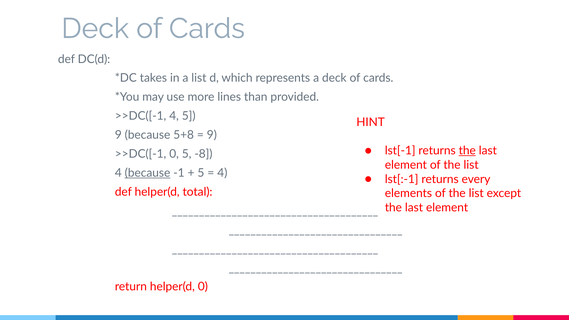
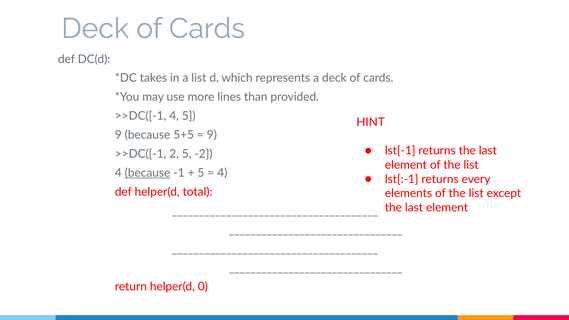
5+8: 5+8 -> 5+5
the at (467, 151) underline: present -> none
>>DC([-1 0: 0 -> 2
-8: -8 -> -2
